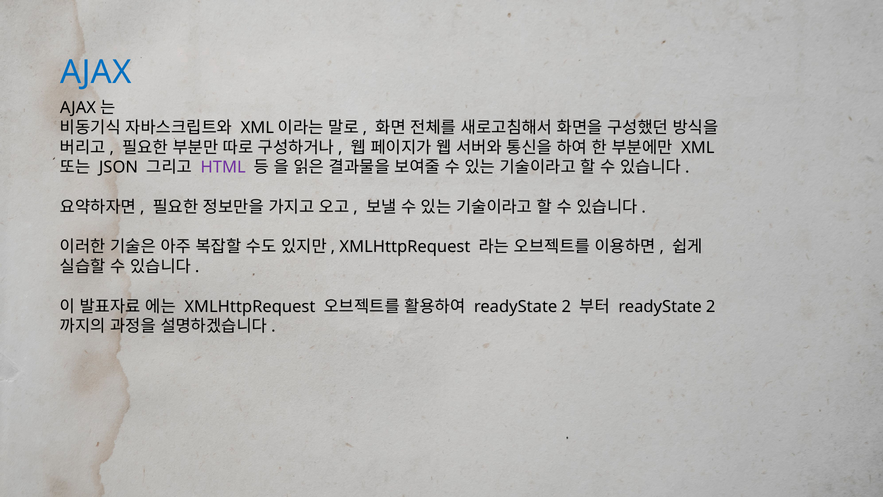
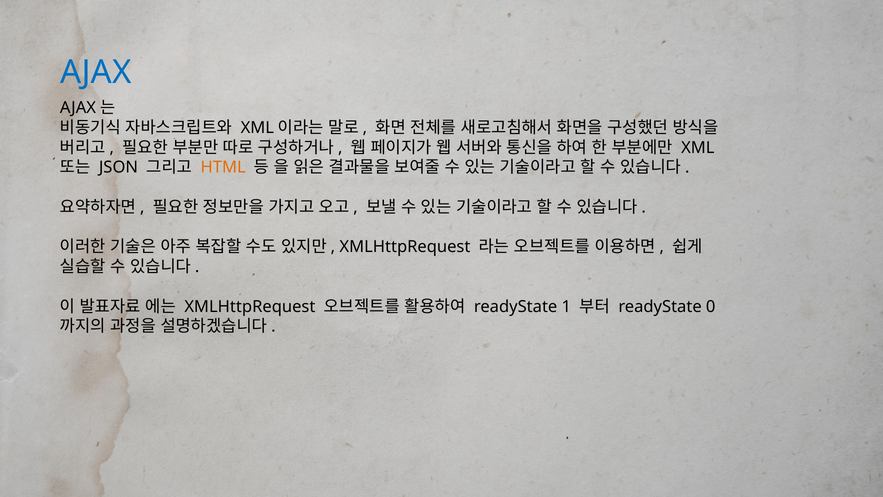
HTML colour: purple -> orange
2 at (566, 306): 2 -> 1
2 at (711, 306): 2 -> 0
